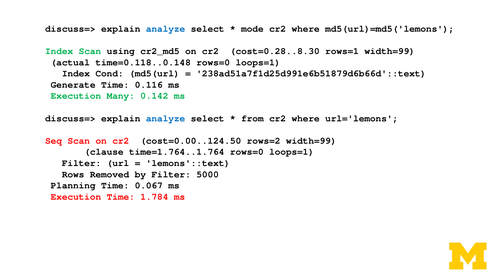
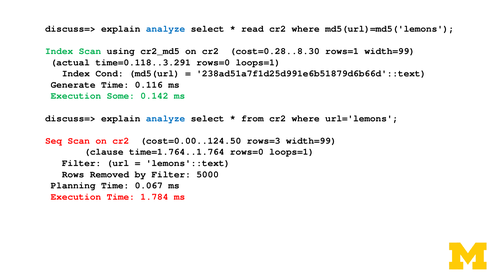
mode: mode -> read
time=0.118..0.148: time=0.118..0.148 -> time=0.118..3.291
Many: Many -> Some
rows=2: rows=2 -> rows=3
